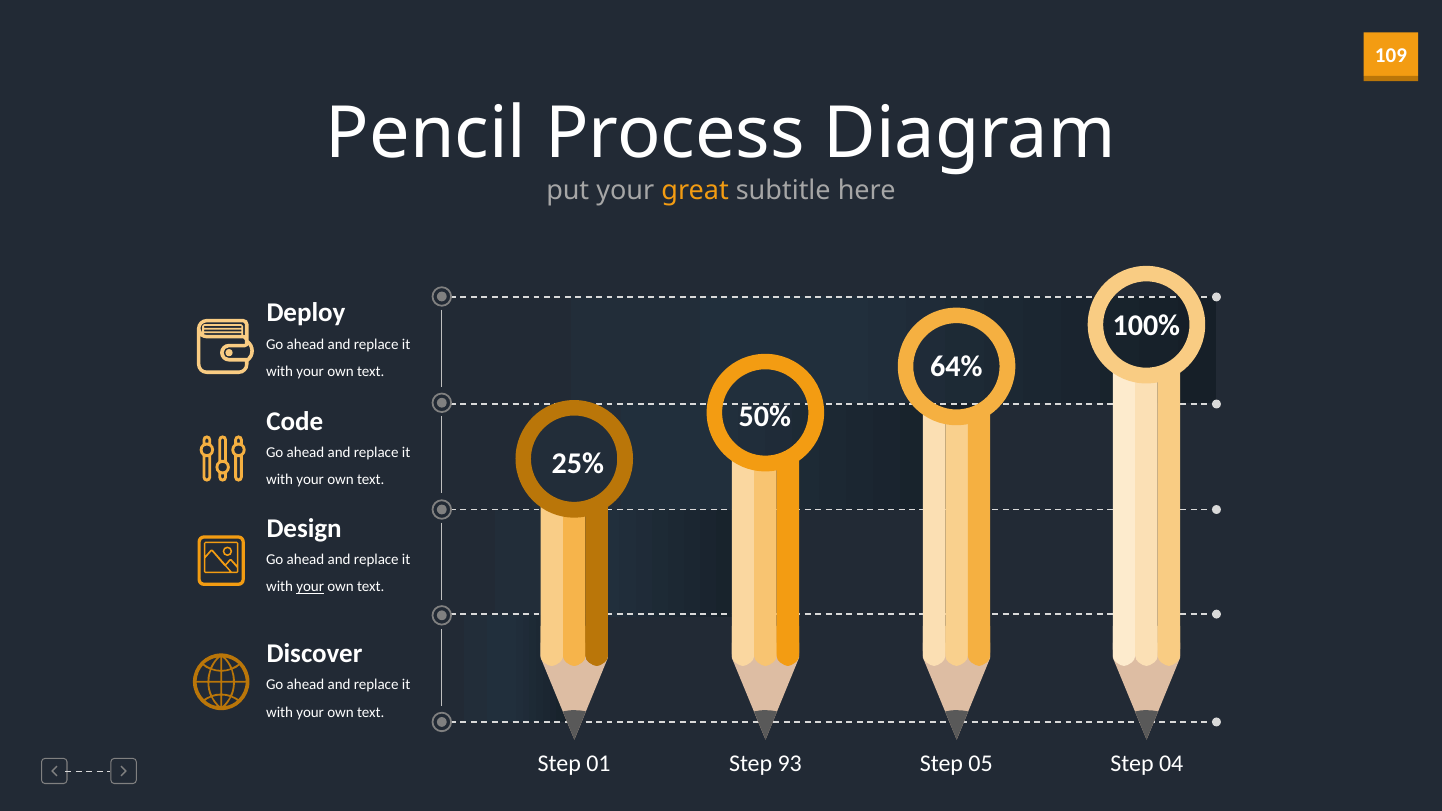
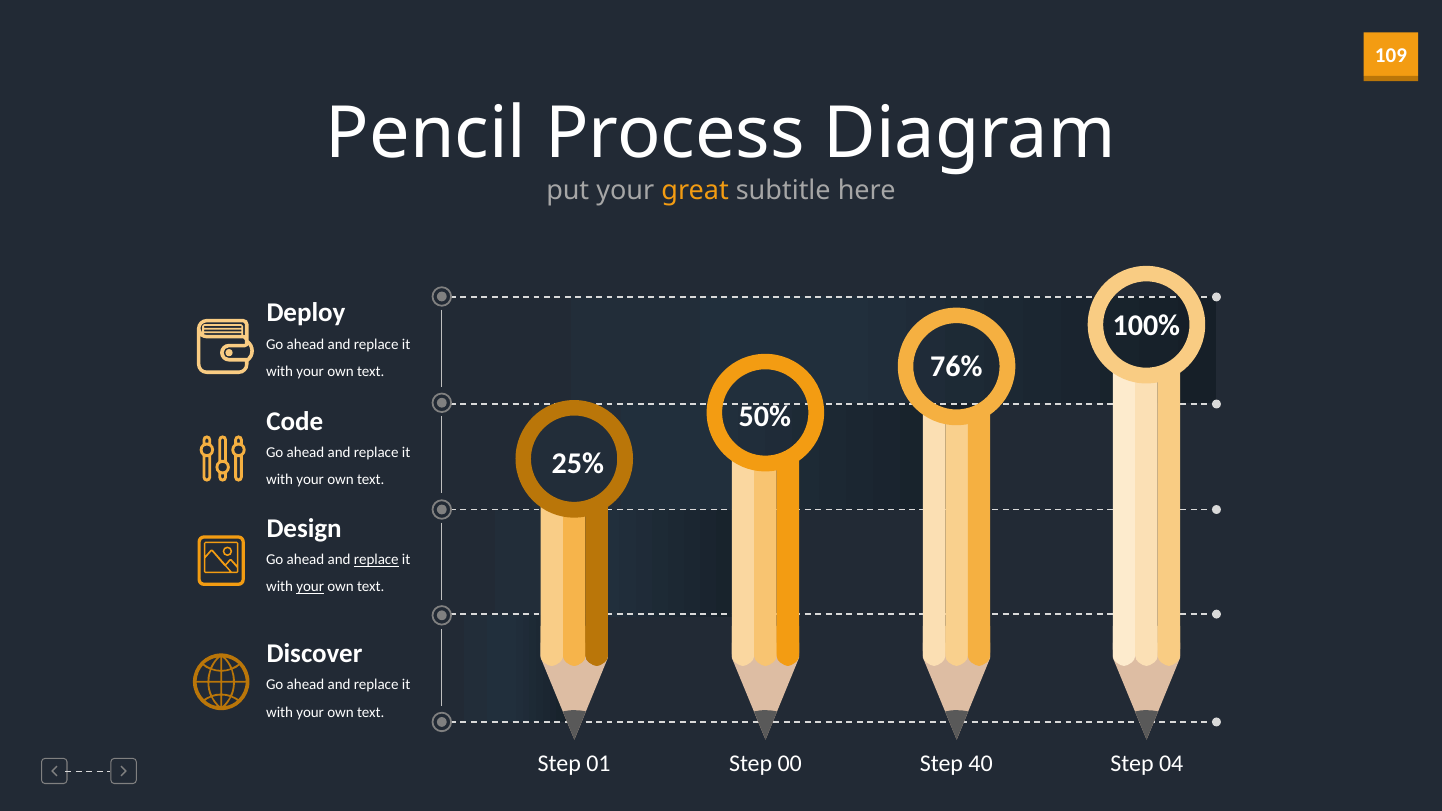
64%: 64% -> 76%
replace at (376, 560) underline: none -> present
93: 93 -> 00
05: 05 -> 40
